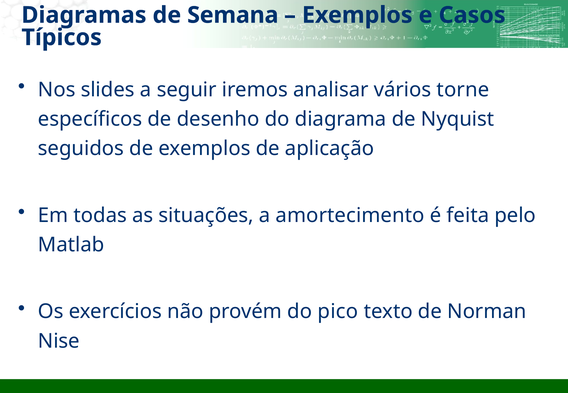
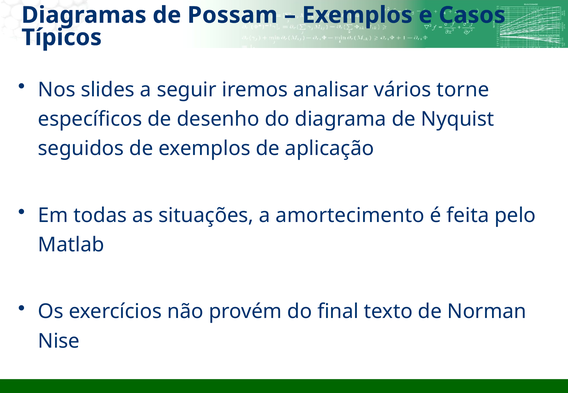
Semana: Semana -> Possam
pico: pico -> final
